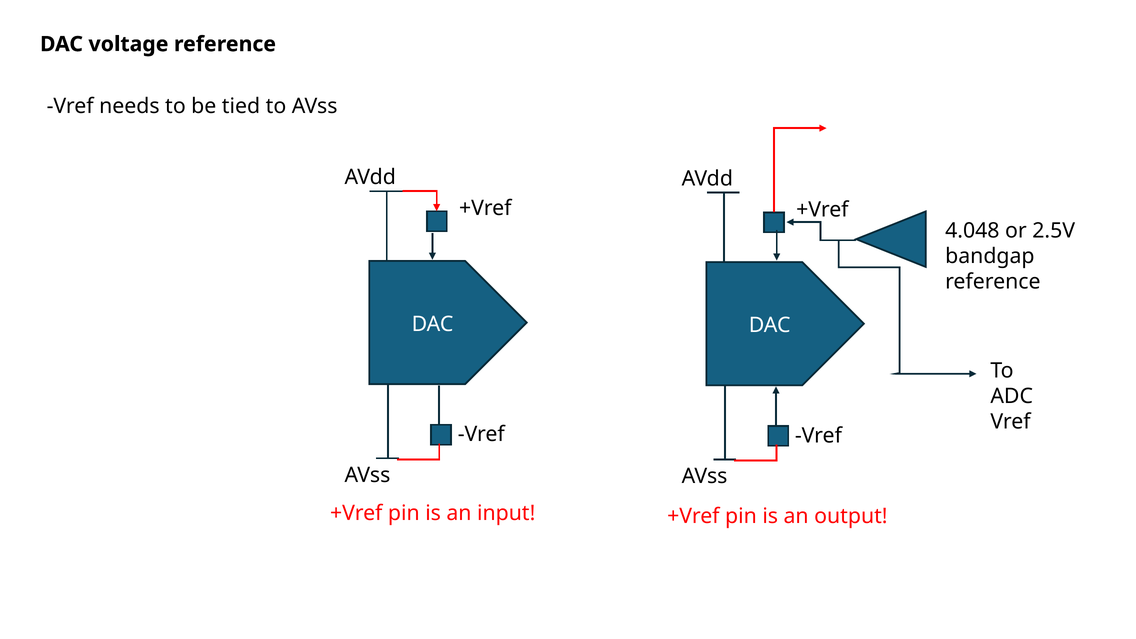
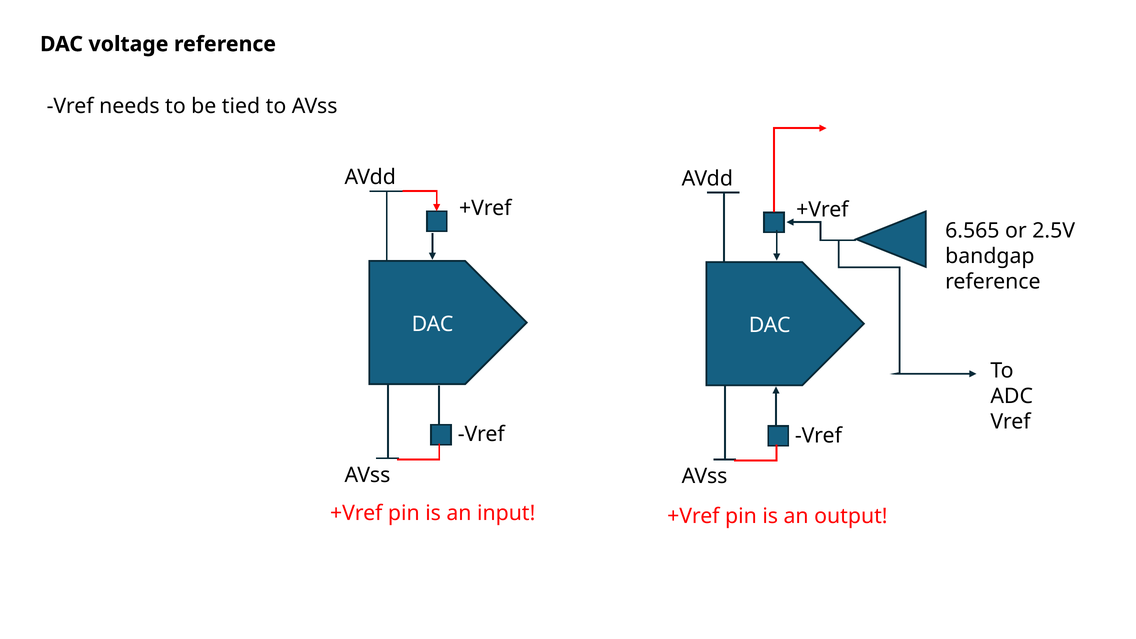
4.048: 4.048 -> 6.565
